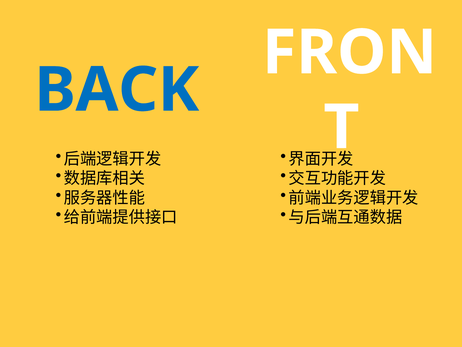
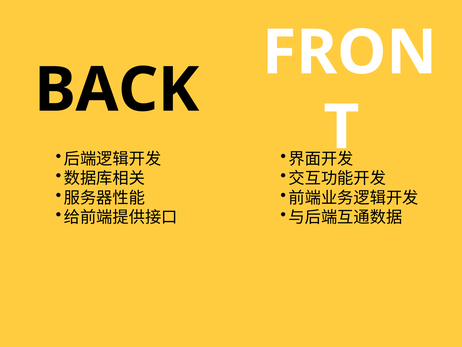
BACK colour: blue -> black
